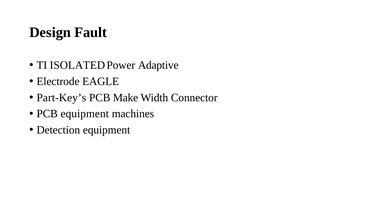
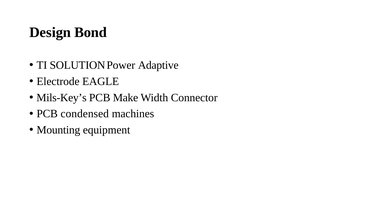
Fault: Fault -> Bond
ISOLATED: ISOLATED -> SOLUTION
Part-Key’s: Part-Key’s -> Mils-Key’s
PCB equipment: equipment -> condensed
Detection: Detection -> Mounting
